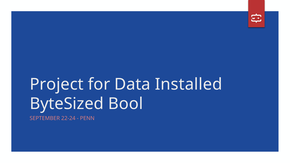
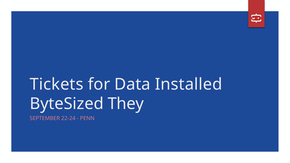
Project: Project -> Tickets
Bool: Bool -> They
